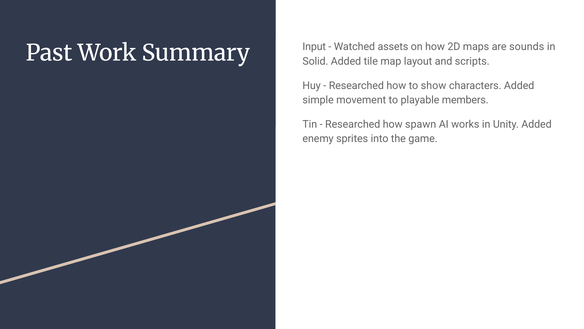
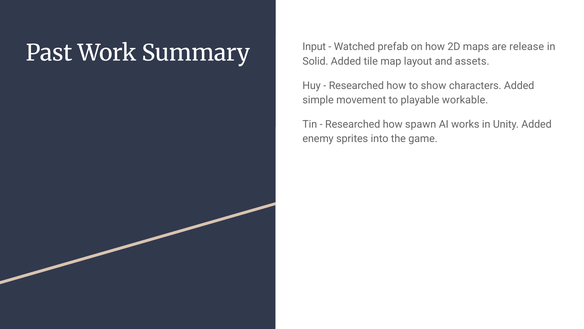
assets: assets -> prefab
sounds: sounds -> release
scripts: scripts -> assets
members: members -> workable
